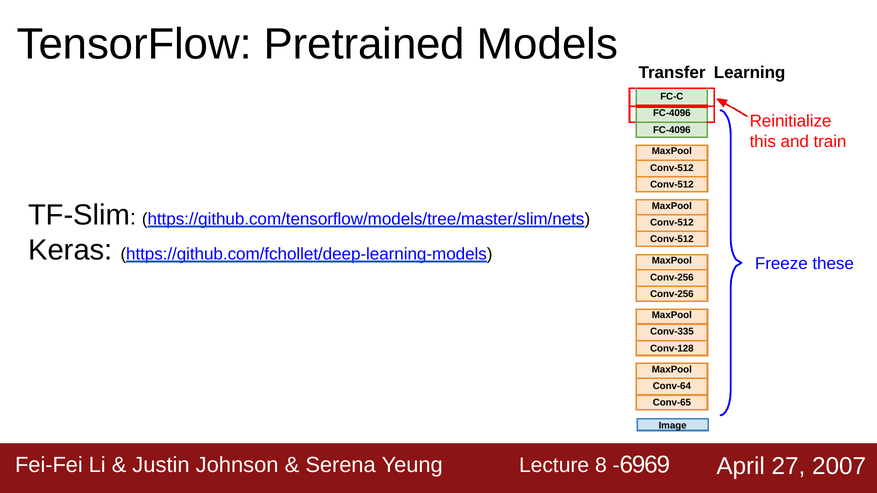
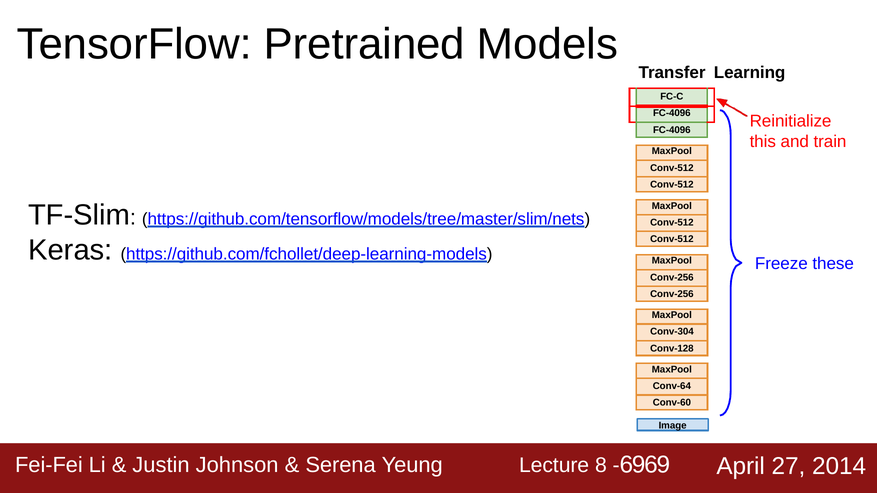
Conv-335: Conv-335 -> Conv-304
Conv-65: Conv-65 -> Conv-60
2007: 2007 -> 2014
